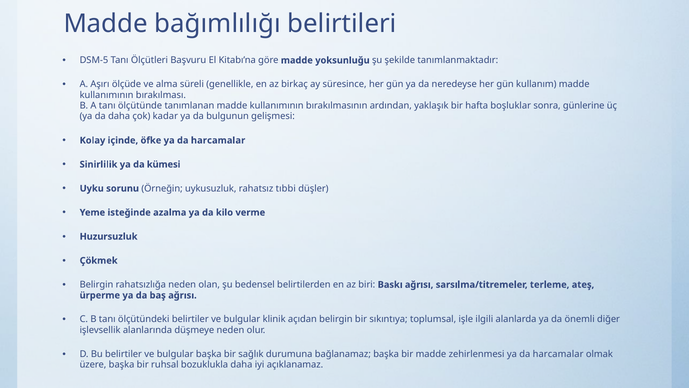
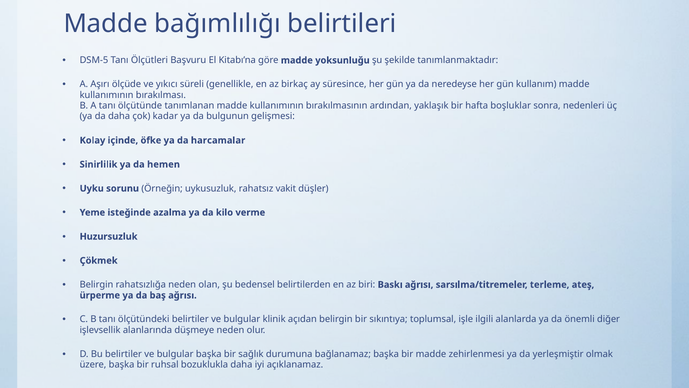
alma: alma -> yıkıcı
günlerine: günlerine -> nedenleri
kümesi: kümesi -> hemen
tıbbi: tıbbi -> vakit
zehirlenmesi ya da harcamalar: harcamalar -> yerleşmiştir
